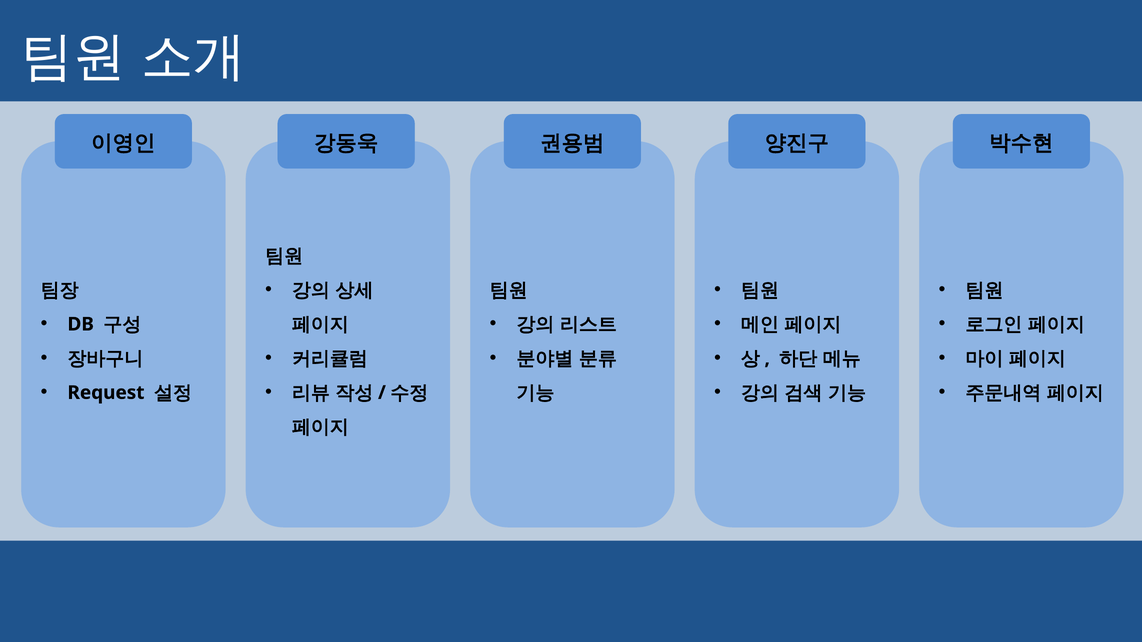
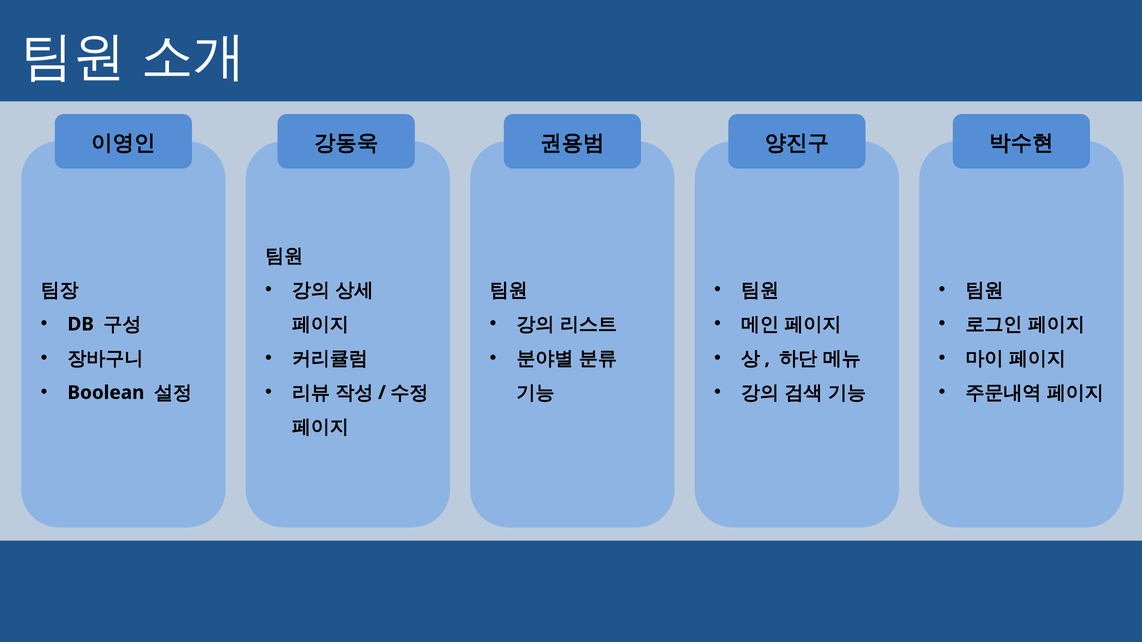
Request: Request -> Boolean
